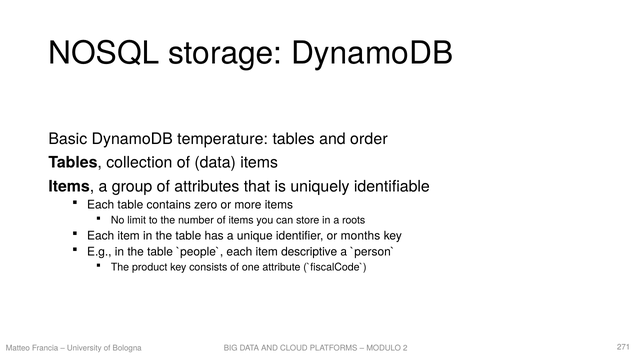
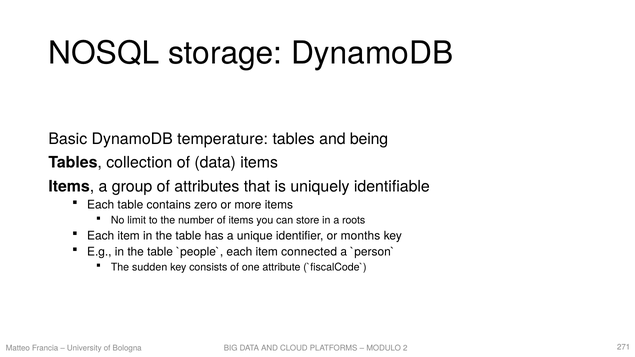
order: order -> being
descriptive: descriptive -> connected
product: product -> sudden
